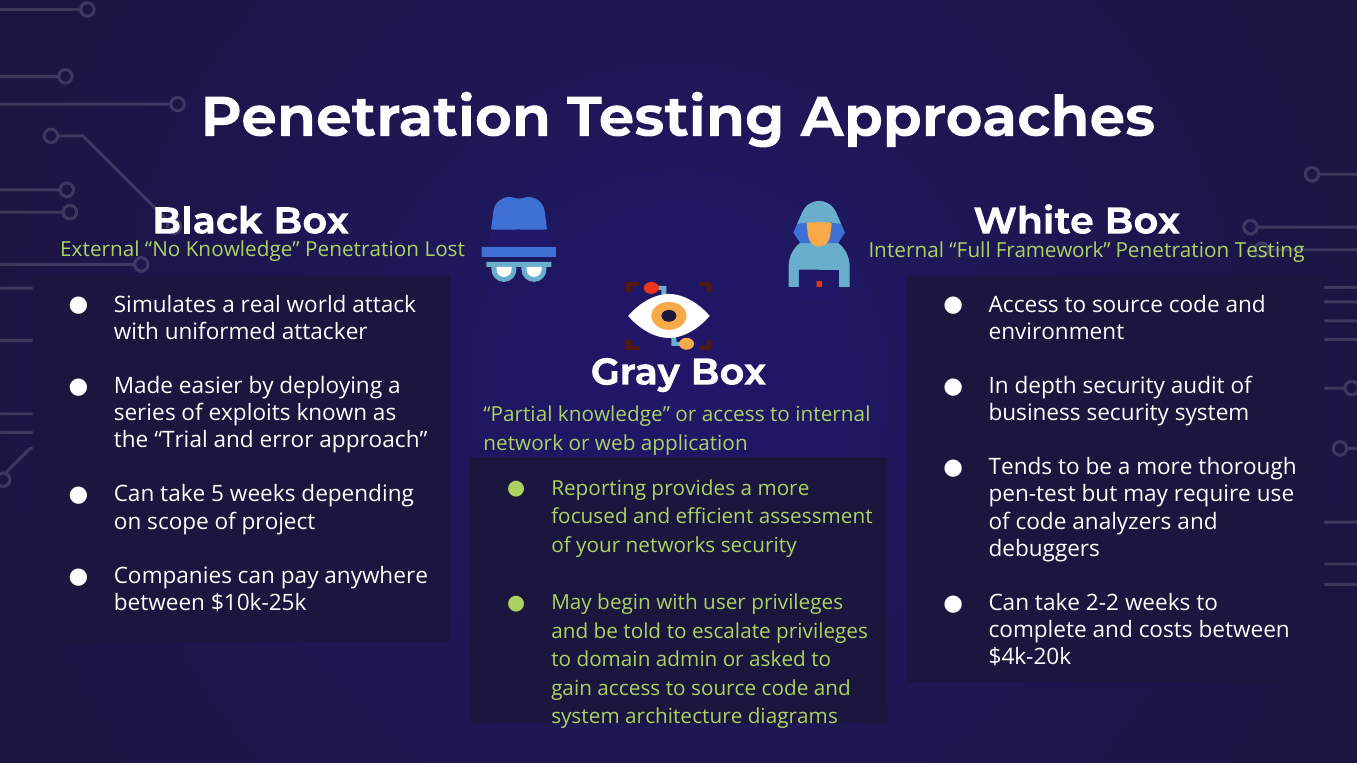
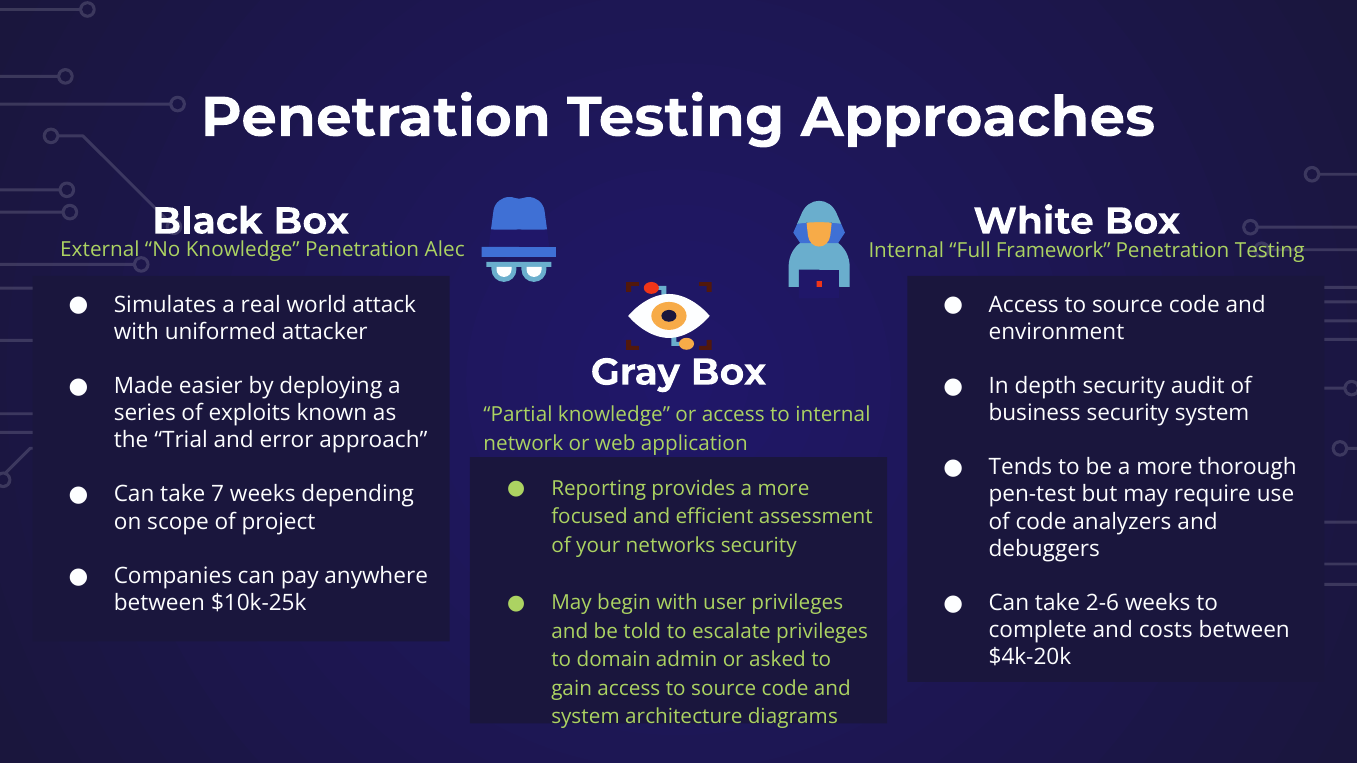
Lost: Lost -> Alec
5: 5 -> 7
2-2: 2-2 -> 2-6
